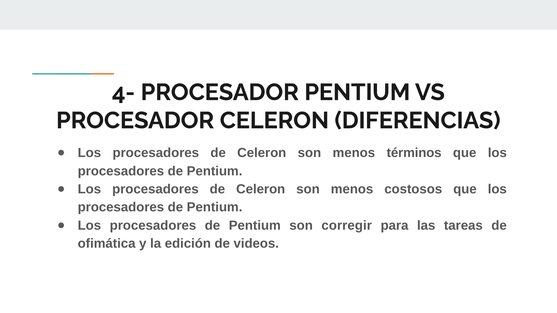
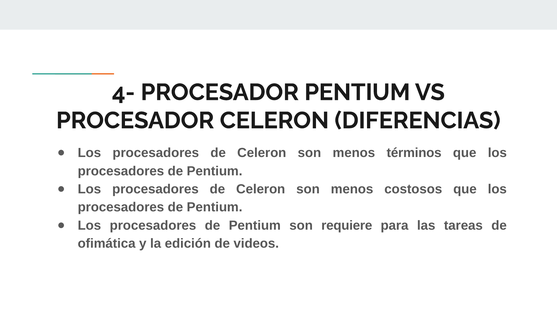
corregir: corregir -> requiere
